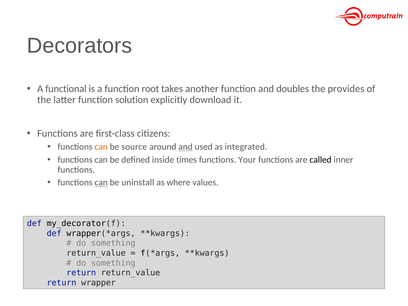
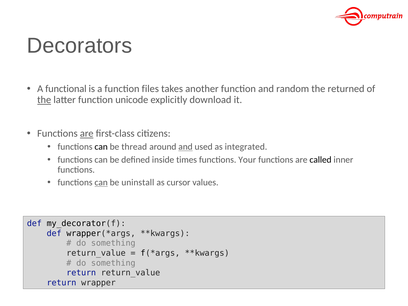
root: root -> files
doubles: doubles -> random
provides: provides -> returned
the at (44, 100) underline: none -> present
solution: solution -> unicode
are at (87, 133) underline: none -> present
can at (101, 147) colour: orange -> black
source: source -> thread
where: where -> cursor
